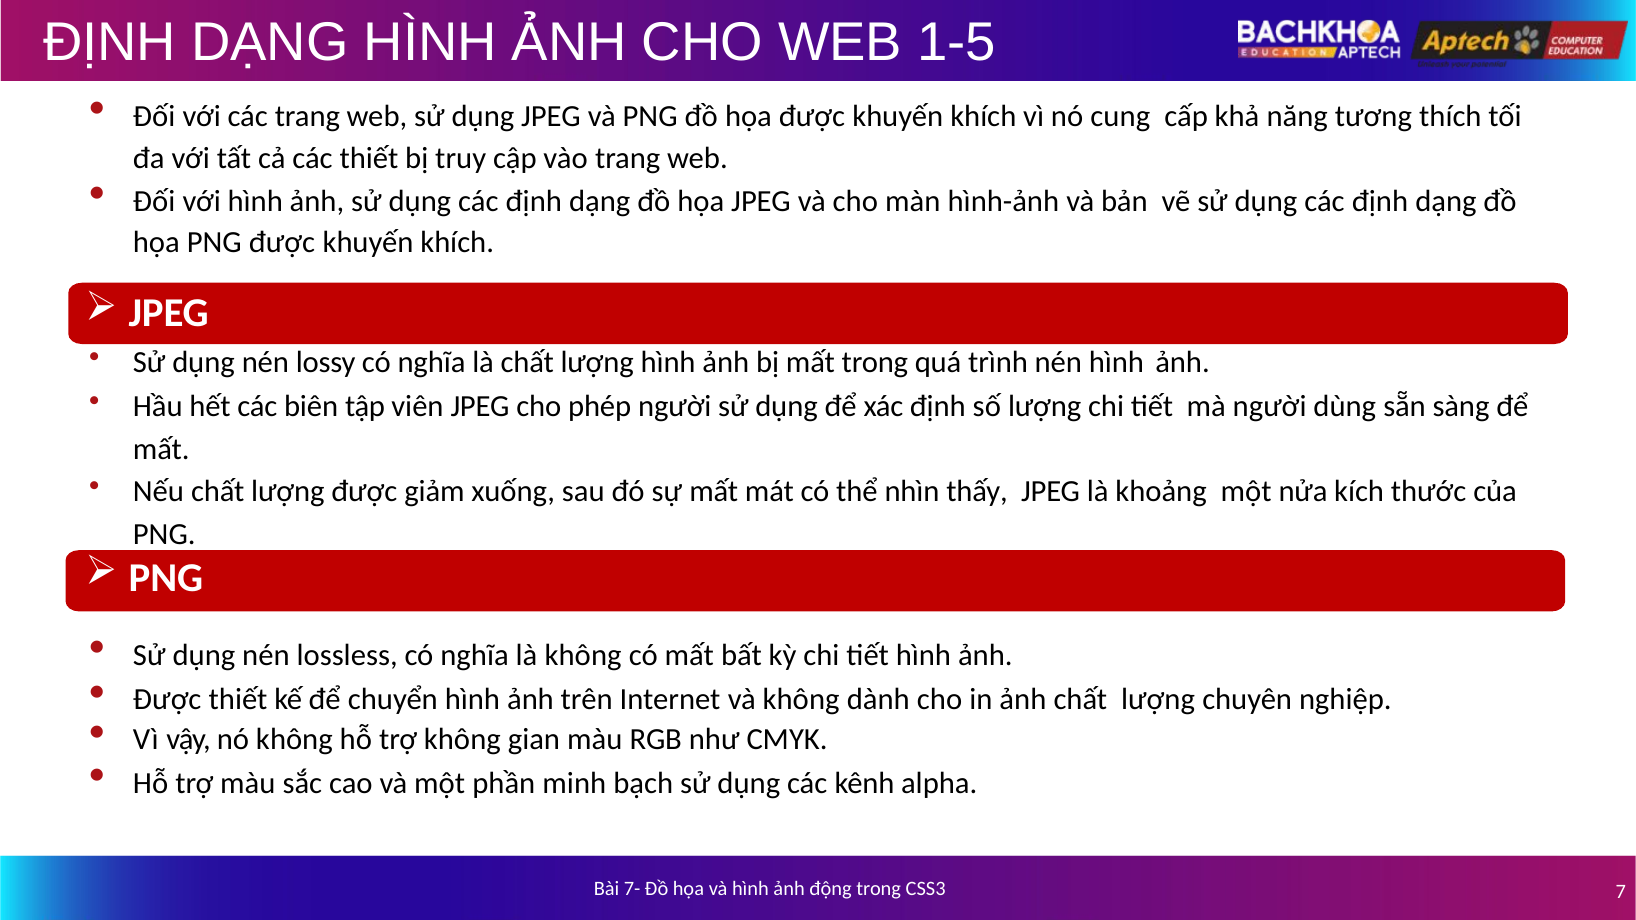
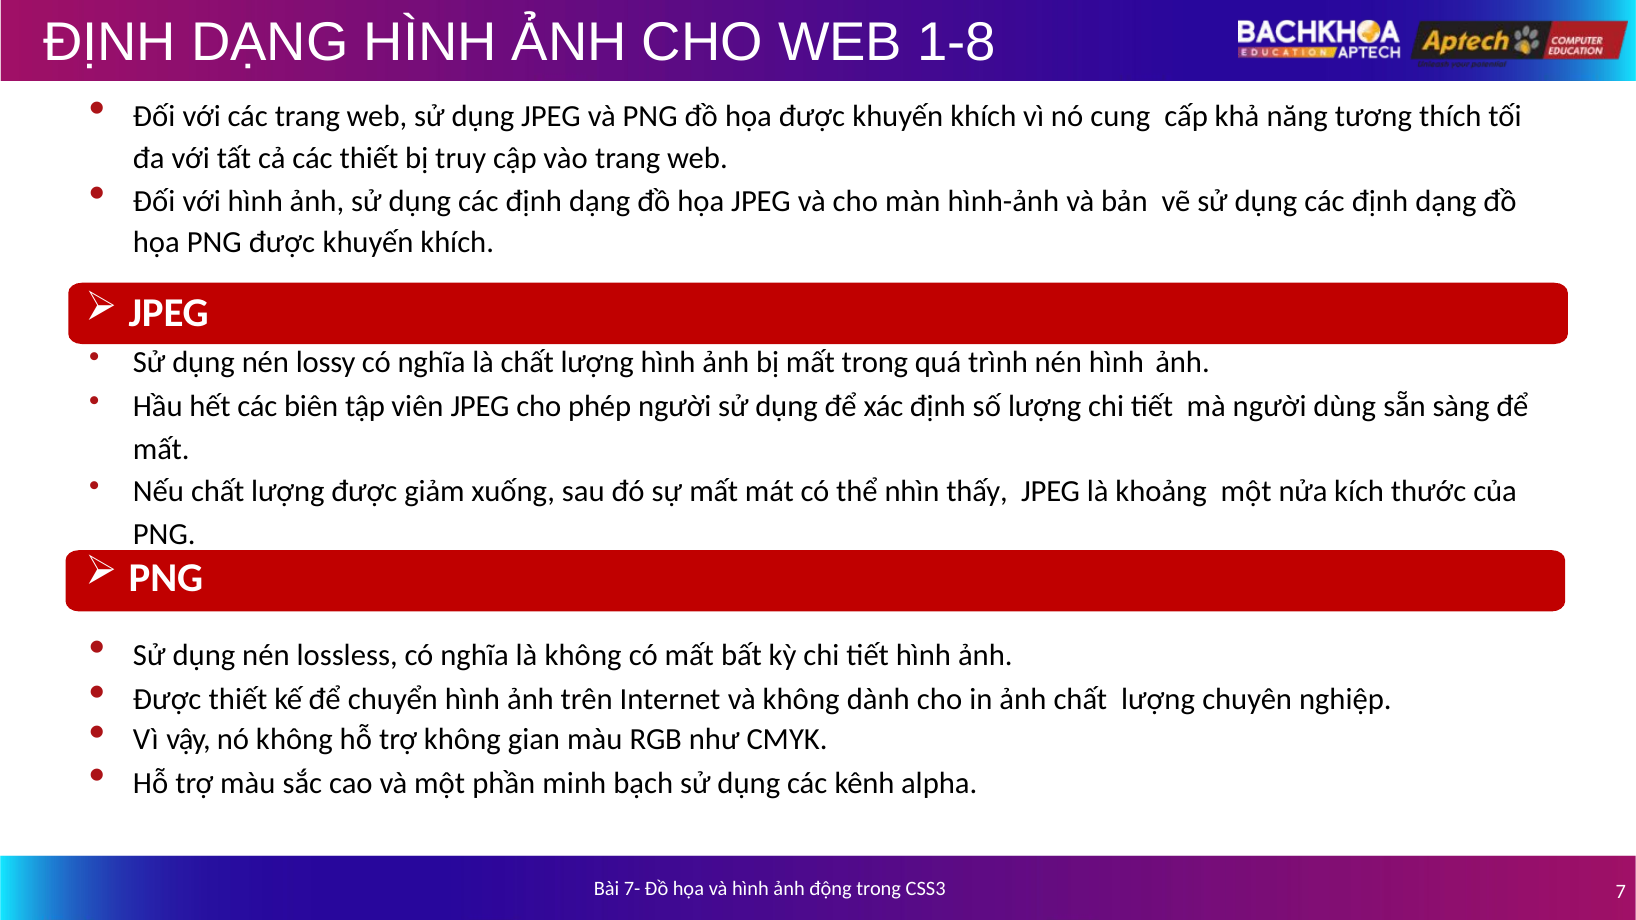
1-5: 1-5 -> 1-8
